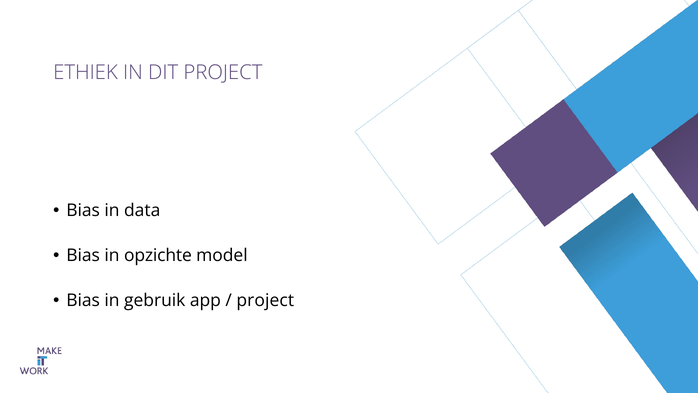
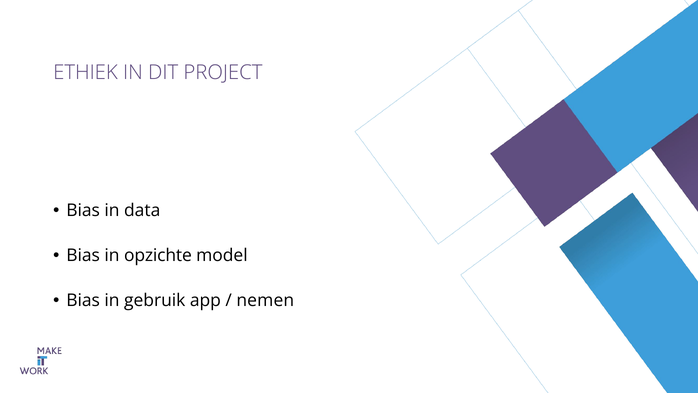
project at (265, 300): project -> nemen
